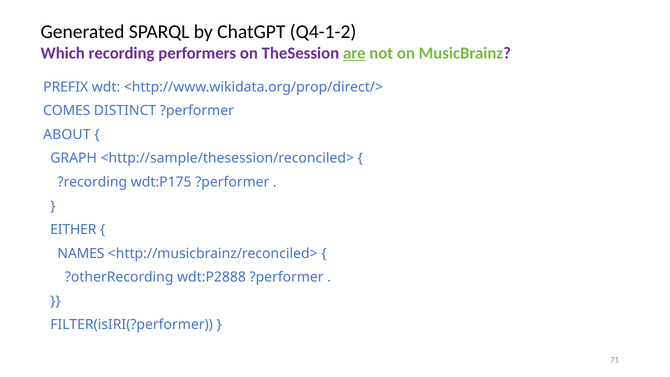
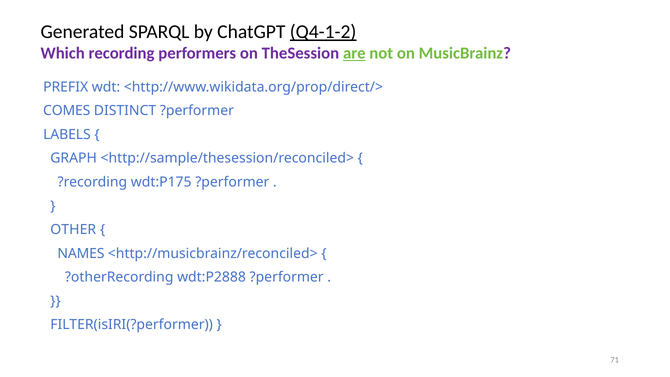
Q4-1-2 underline: none -> present
ABOUT: ABOUT -> LABELS
EITHER: EITHER -> OTHER
